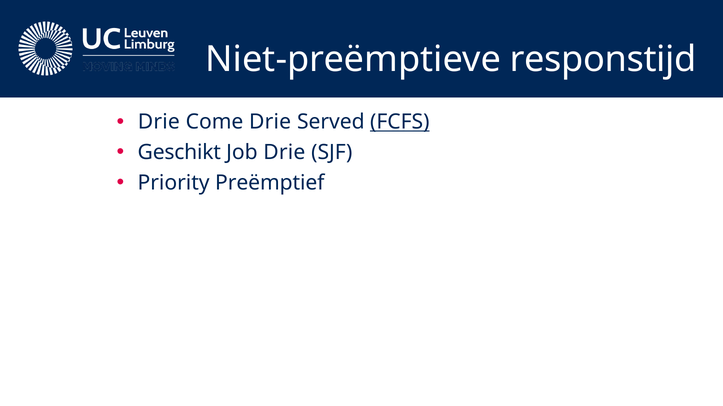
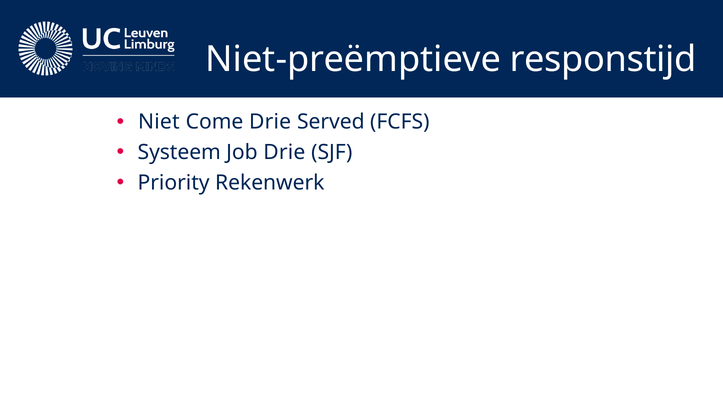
Drie at (159, 122): Drie -> Niet
FCFS underline: present -> none
Geschikt: Geschikt -> Systeem
Preëmptief: Preëmptief -> Rekenwerk
